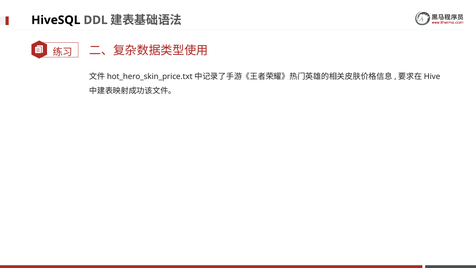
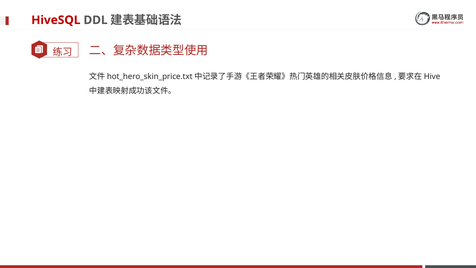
HiveSQL colour: black -> red
